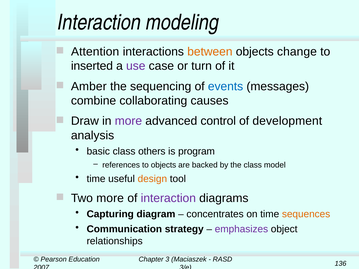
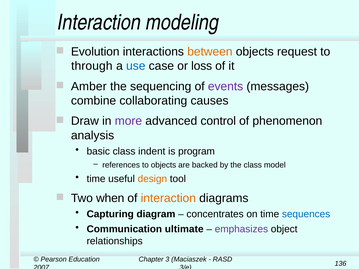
Attention: Attention -> Evolution
change: change -> request
inserted: inserted -> through
use colour: purple -> blue
turn: turn -> loss
events colour: blue -> purple
development: development -> phenomenon
others: others -> indent
Two more: more -> when
interaction at (168, 198) colour: purple -> orange
sequences colour: orange -> blue
strategy: strategy -> ultimate
